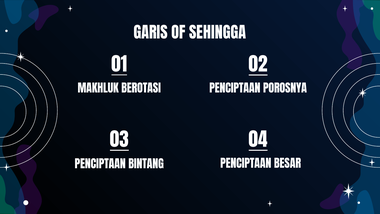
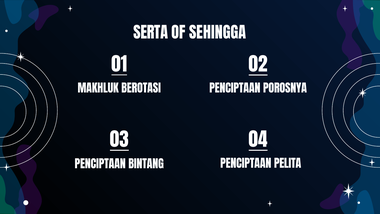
GARIS: GARIS -> SERTA
BESAR: BESAR -> PELITA
